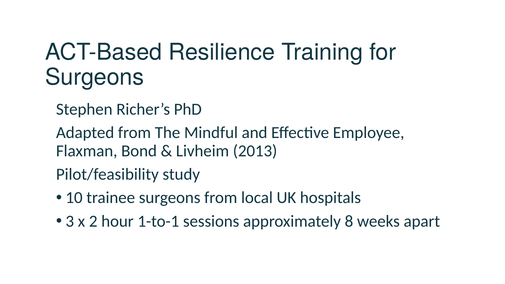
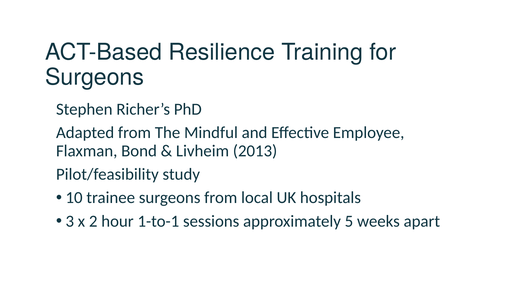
8: 8 -> 5
